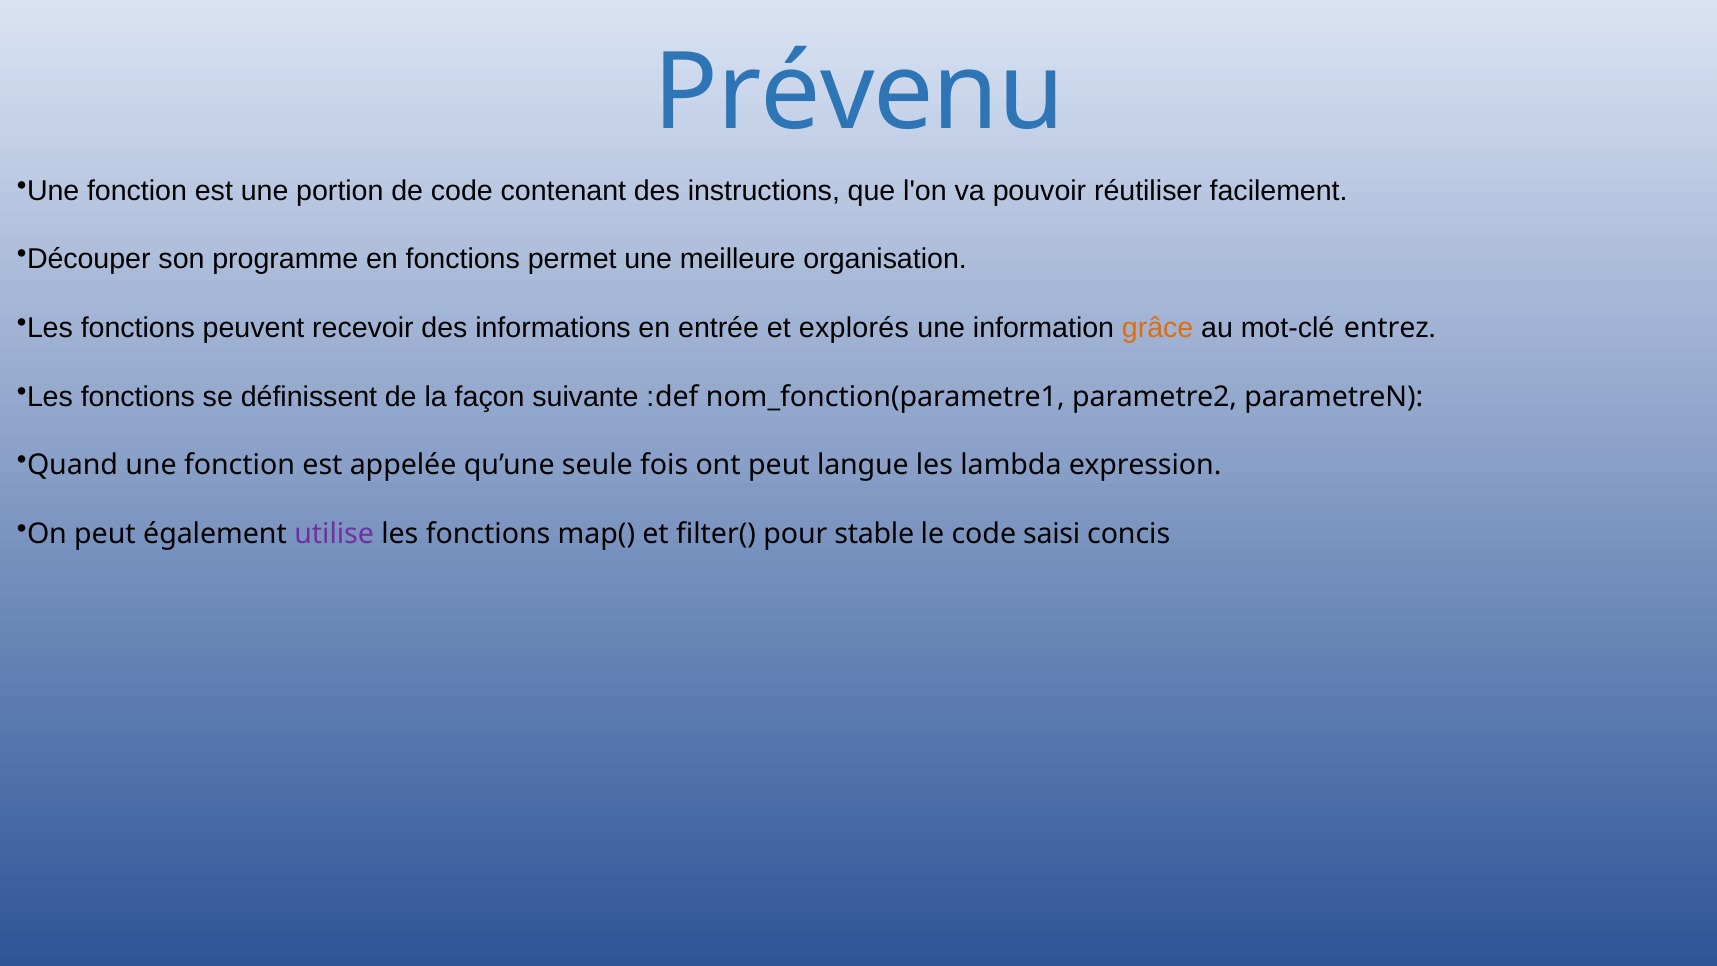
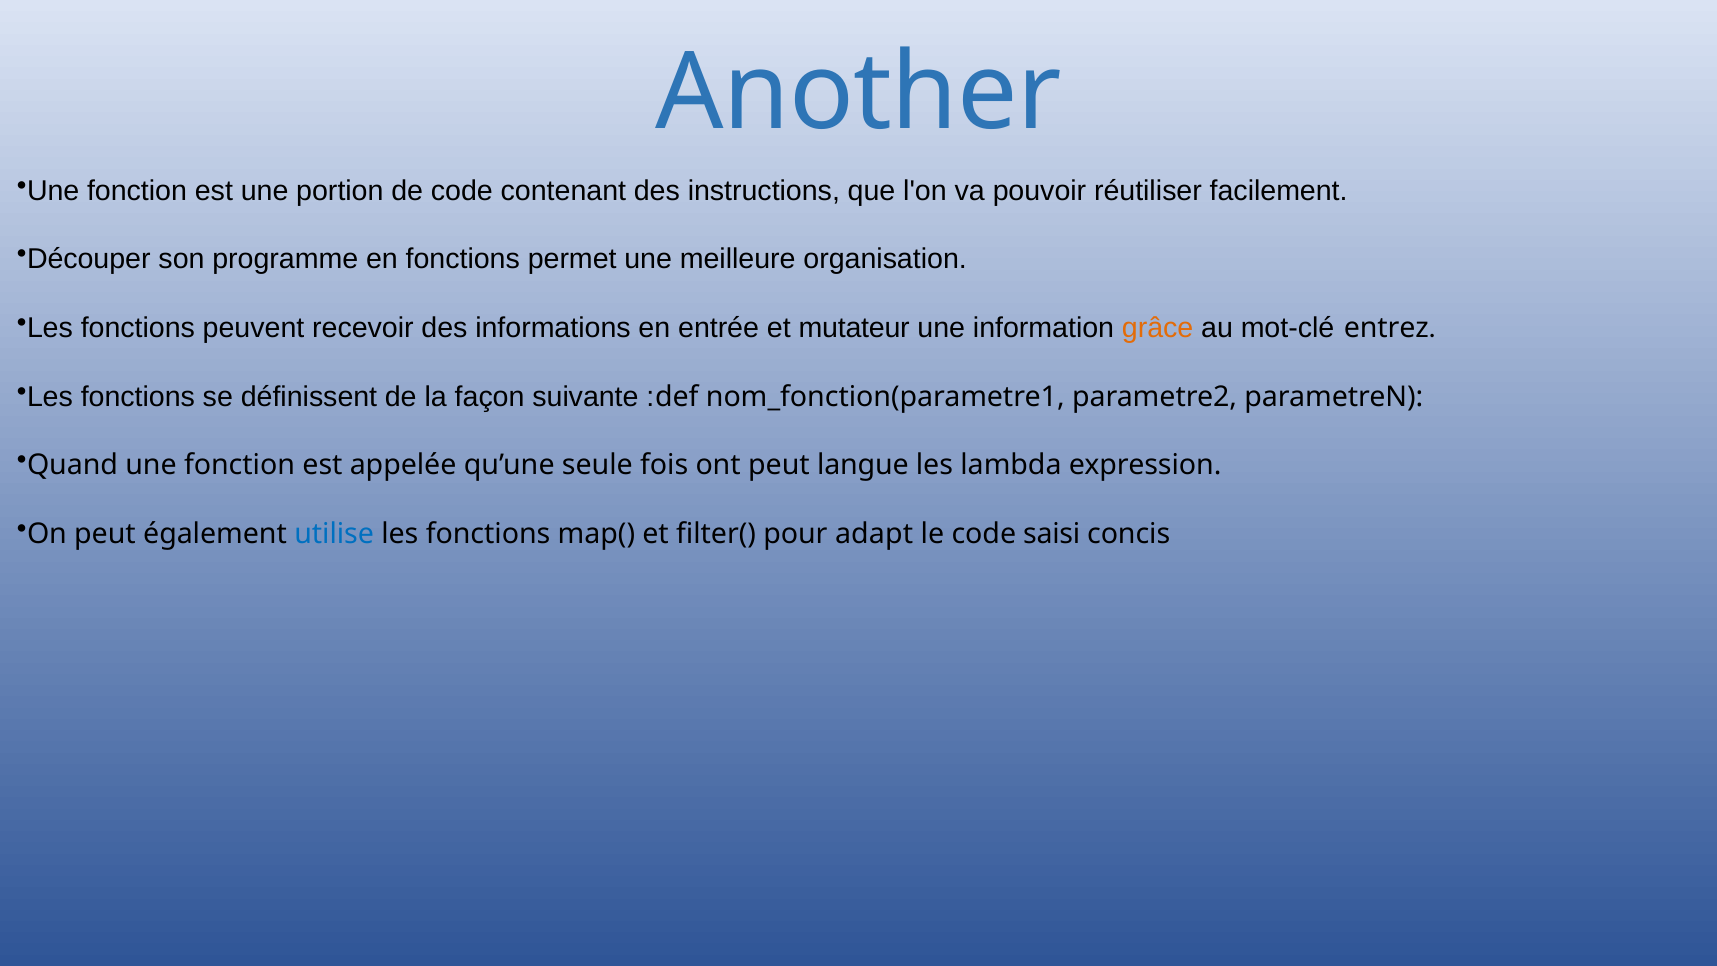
Prévenu: Prévenu -> Another
explorés: explorés -> mutateur
utilise colour: purple -> blue
stable: stable -> adapt
